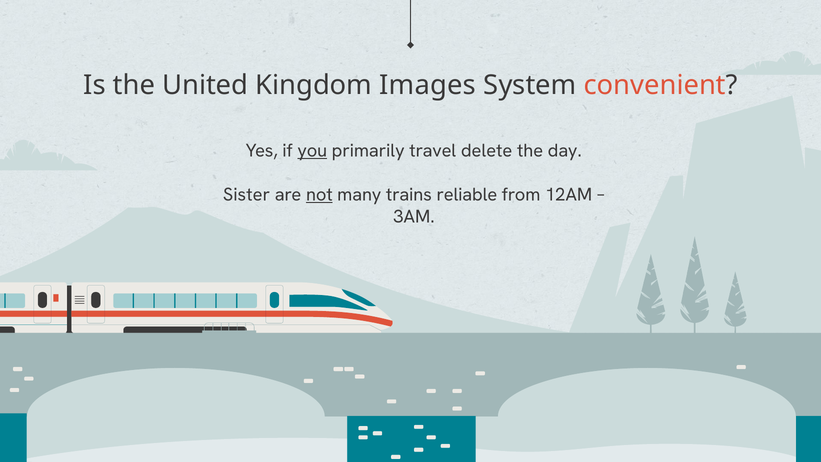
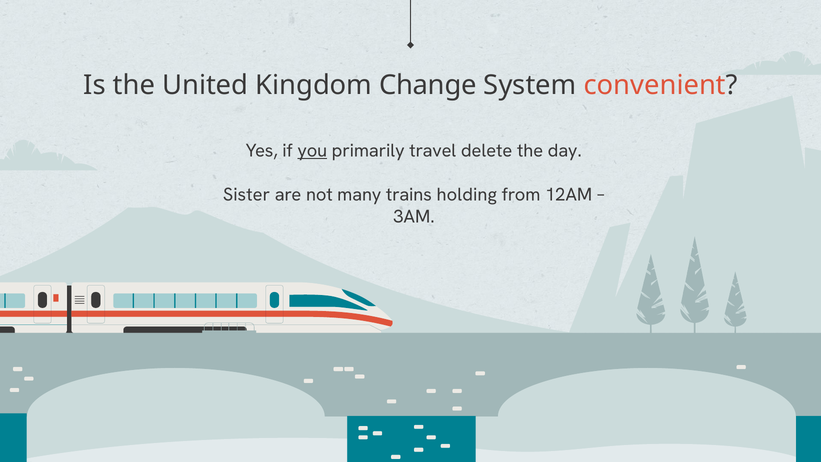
Images: Images -> Change
not underline: present -> none
reliable: reliable -> holding
